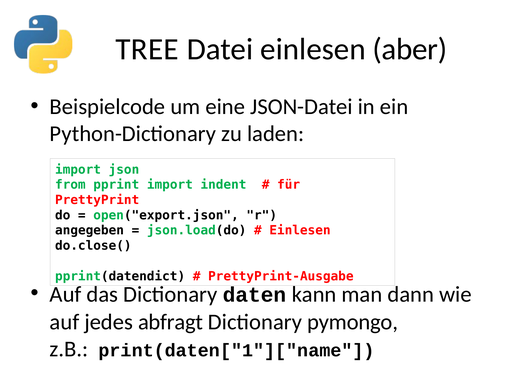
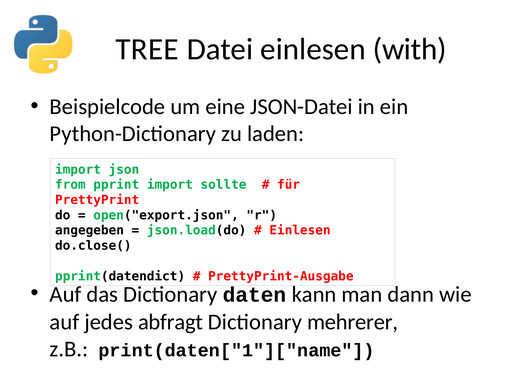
aber: aber -> with
indent: indent -> sollte
pymongo: pymongo -> mehrerer
